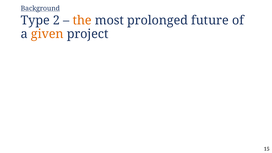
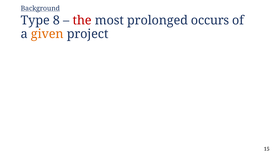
2: 2 -> 8
the colour: orange -> red
future: future -> occurs
